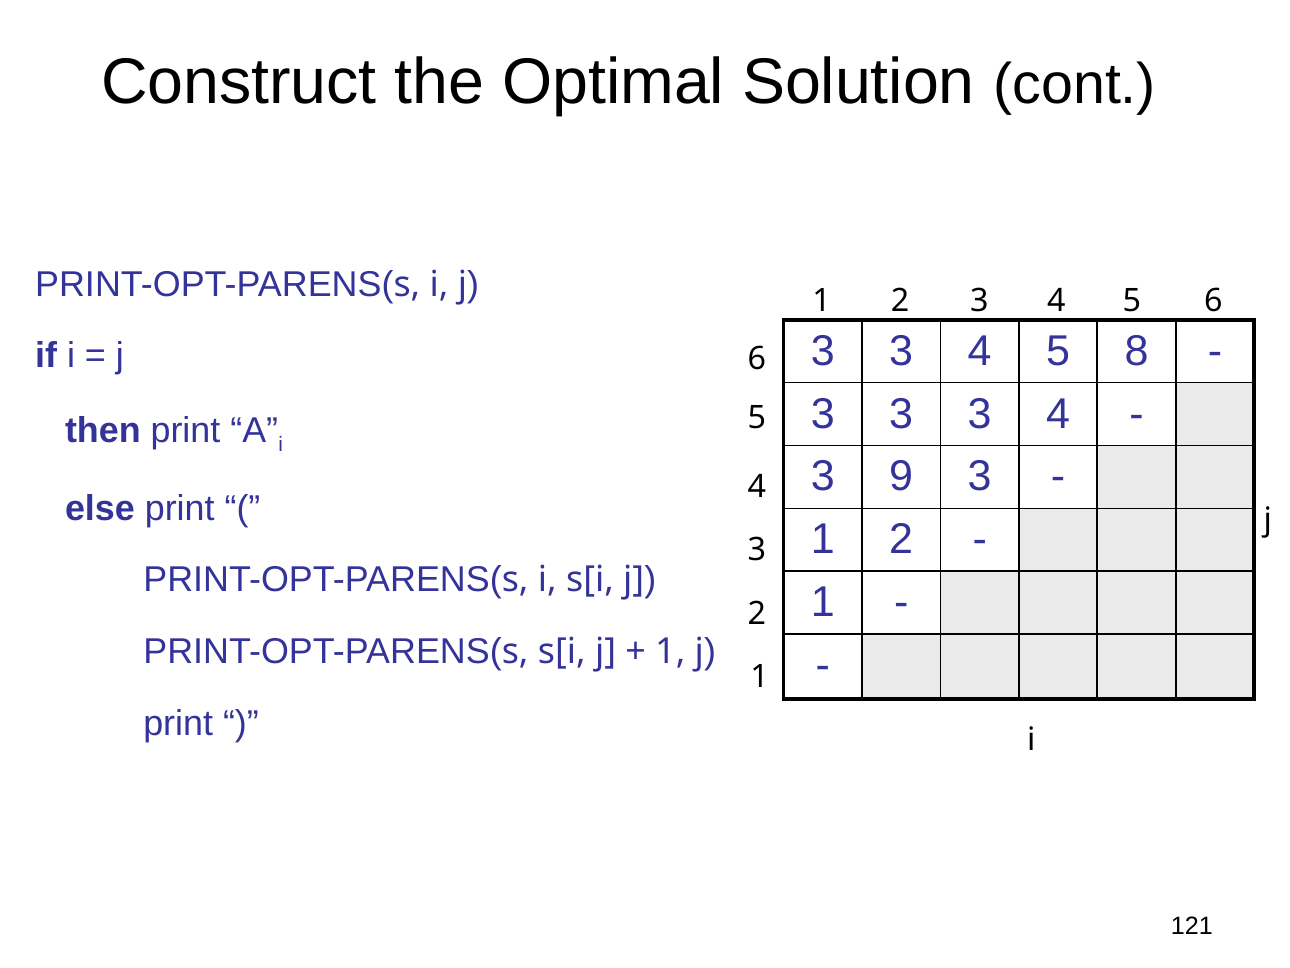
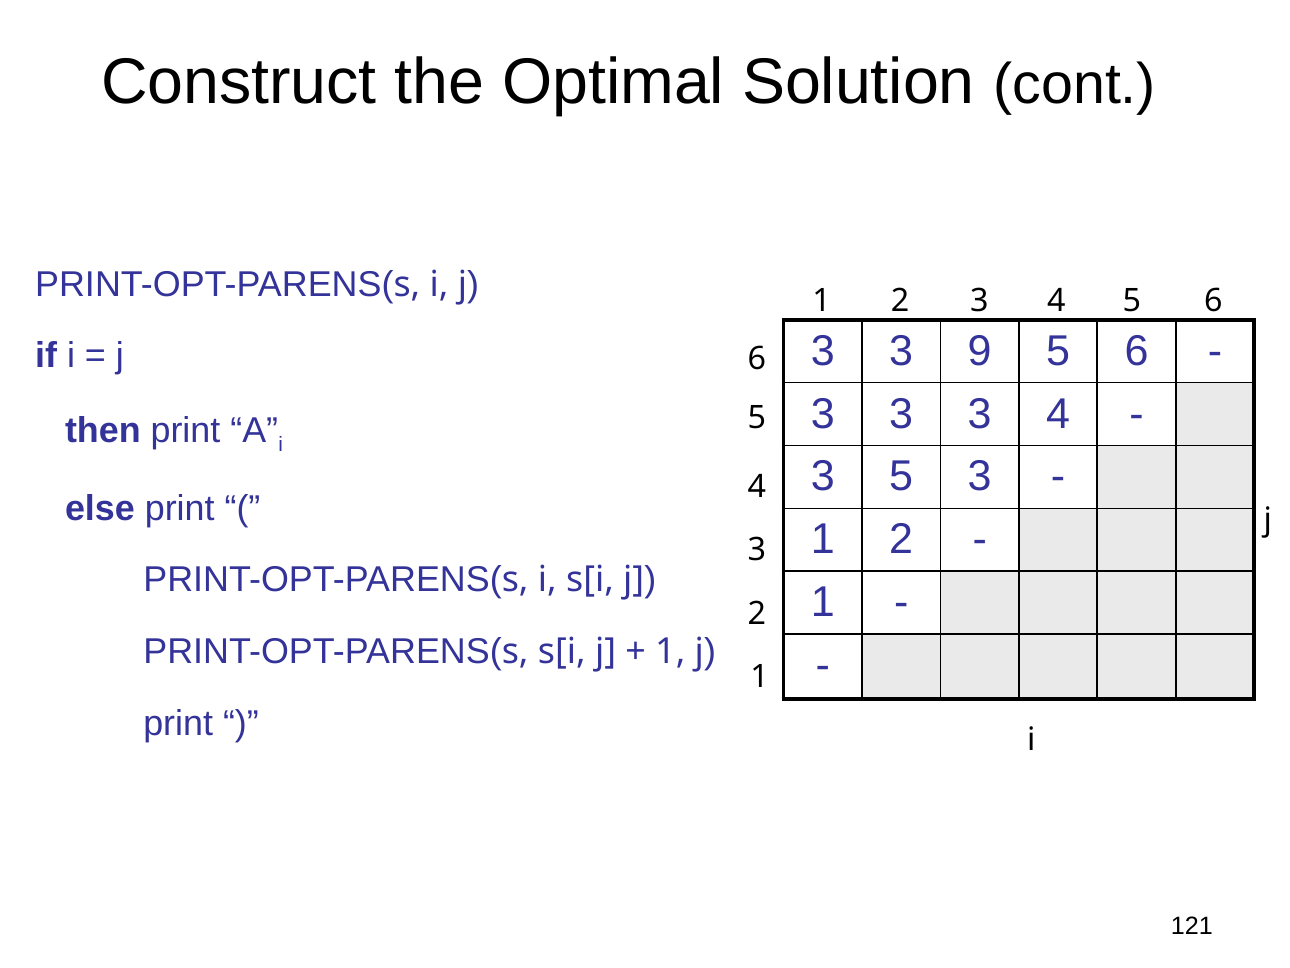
4 at (980, 351): 4 -> 9
5 8: 8 -> 6
3 9: 9 -> 5
